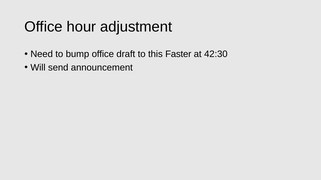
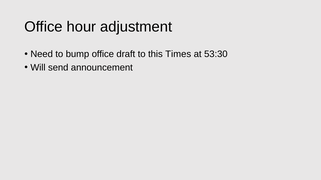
Faster: Faster -> Times
42:30: 42:30 -> 53:30
